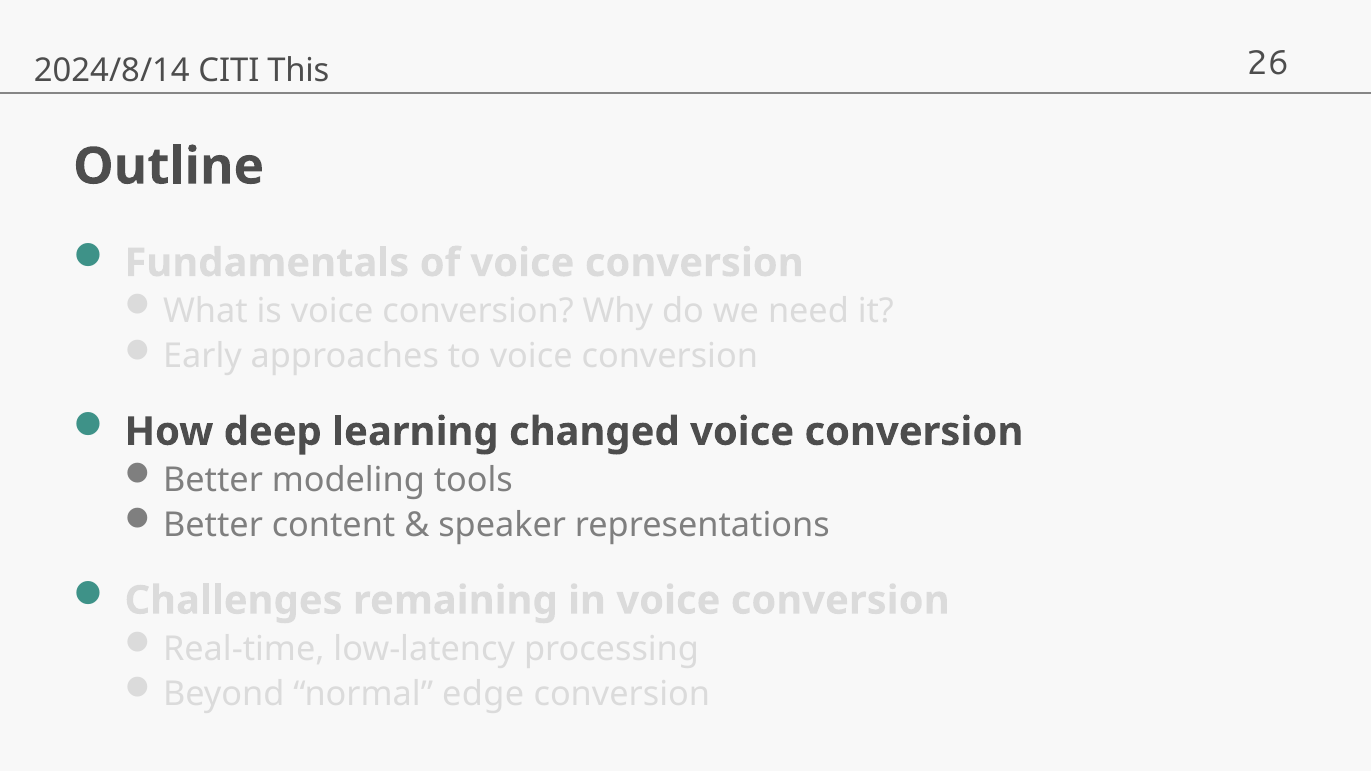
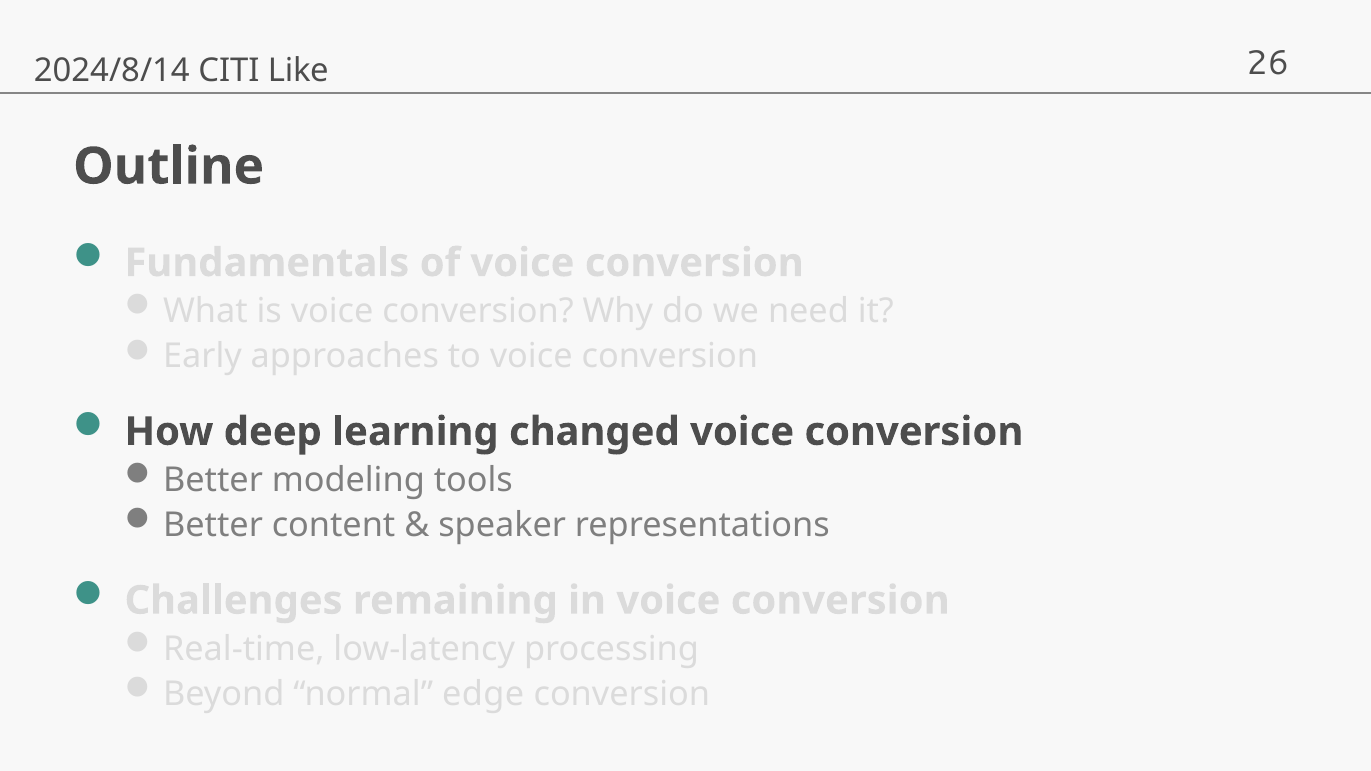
This: This -> Like
